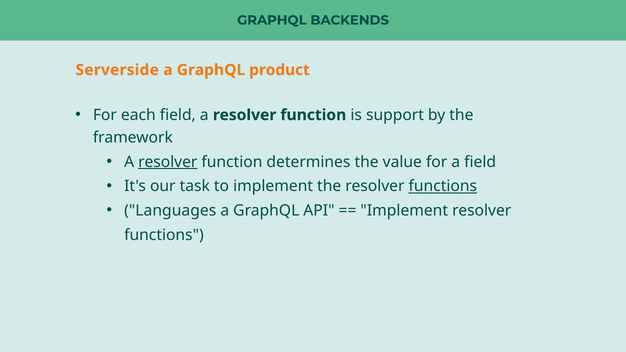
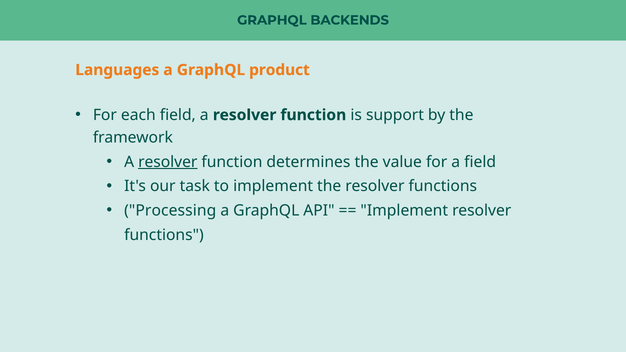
Serverside: Serverside -> Languages
functions at (443, 186) underline: present -> none
Languages: Languages -> Processing
